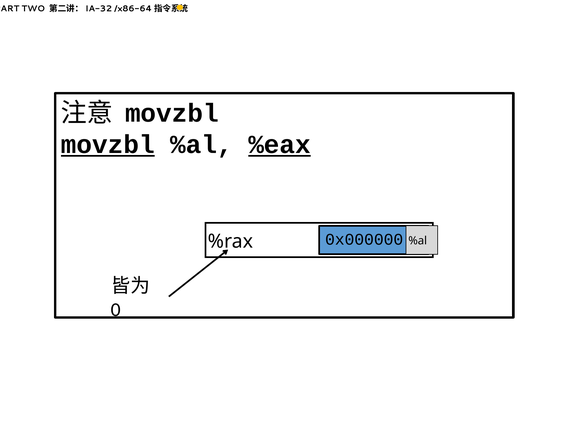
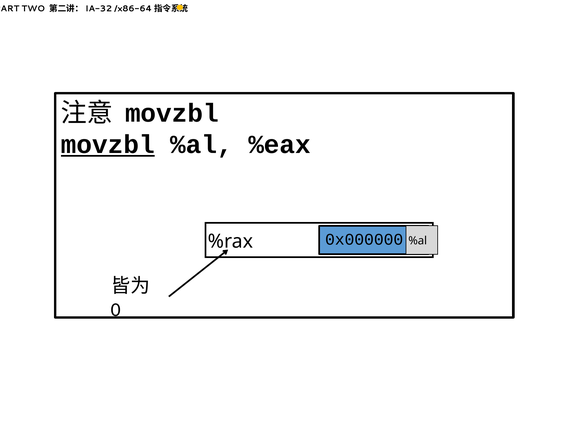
%eax underline: present -> none
